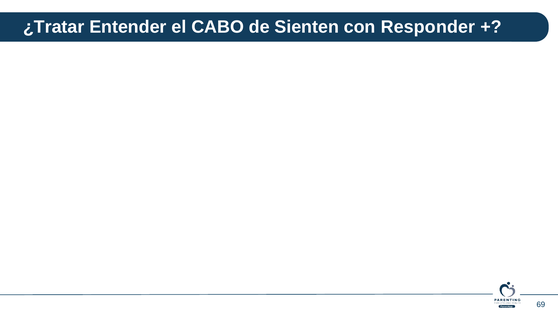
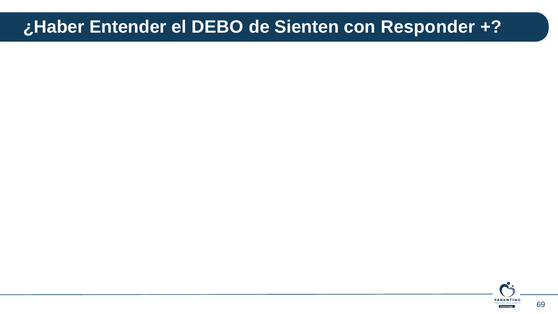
¿Tratar: ¿Tratar -> ¿Haber
CABO: CABO -> DEBO
